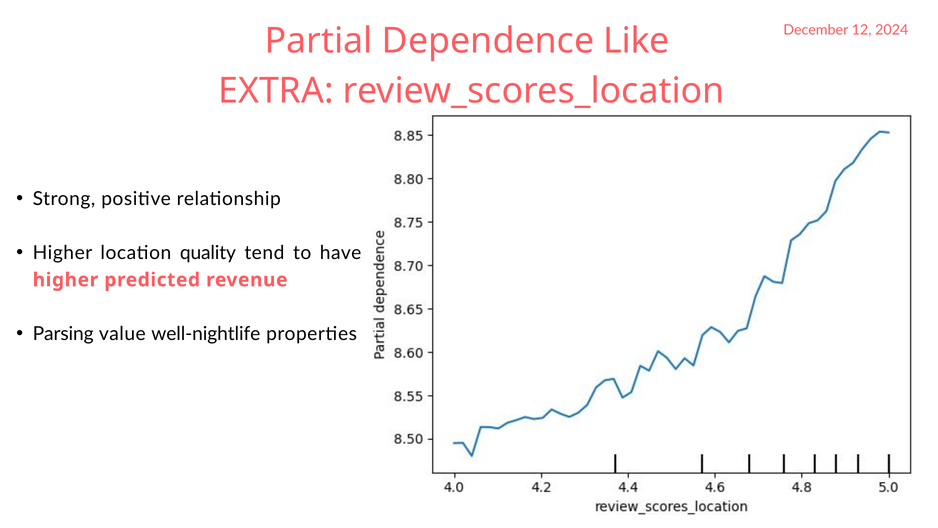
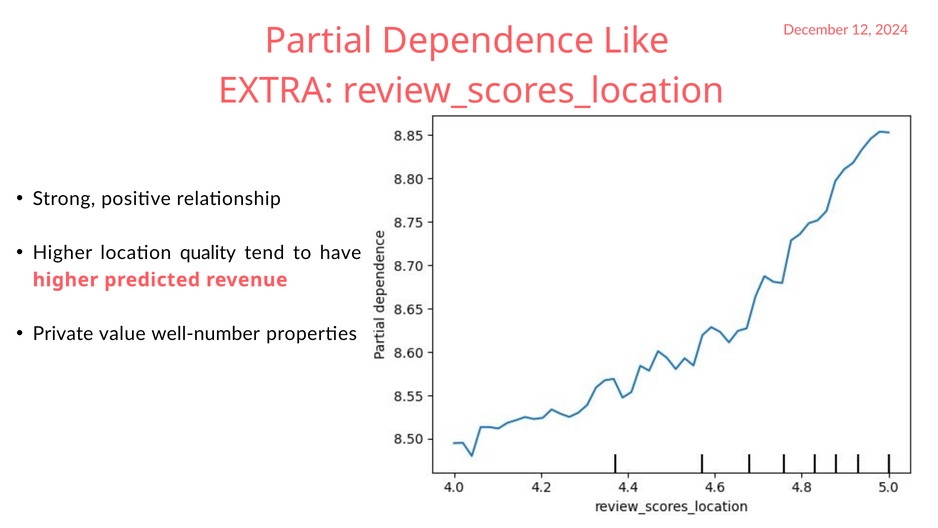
Parsing: Parsing -> Private
well-nightlife: well-nightlife -> well-number
